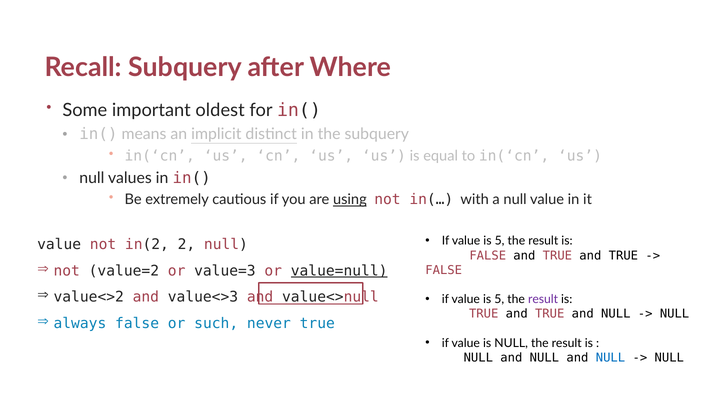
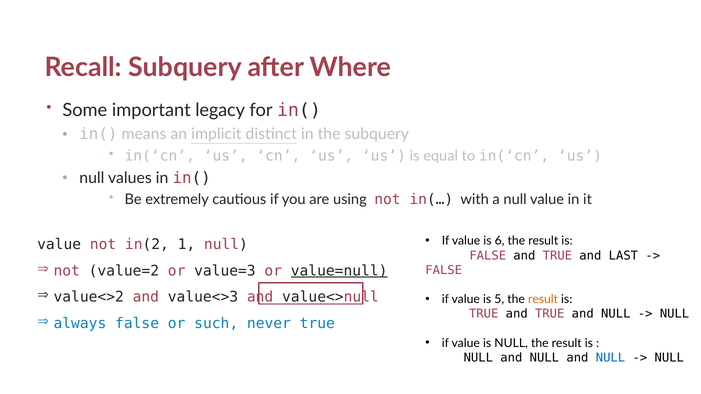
oldest: oldest -> legacy
using underline: present -> none
5 at (500, 241): 5 -> 6
2: 2 -> 1
and TRUE and TRUE: TRUE -> LAST
result at (543, 300) colour: purple -> orange
